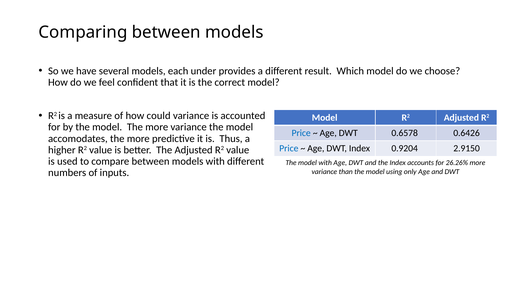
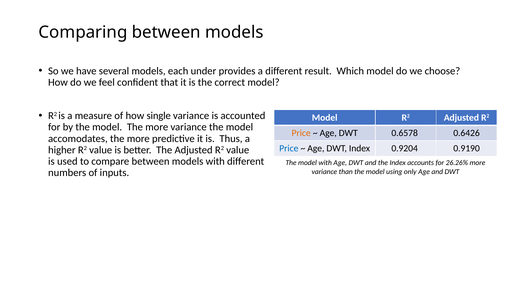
could: could -> single
Price at (301, 133) colour: blue -> orange
2.9150: 2.9150 -> 0.9190
